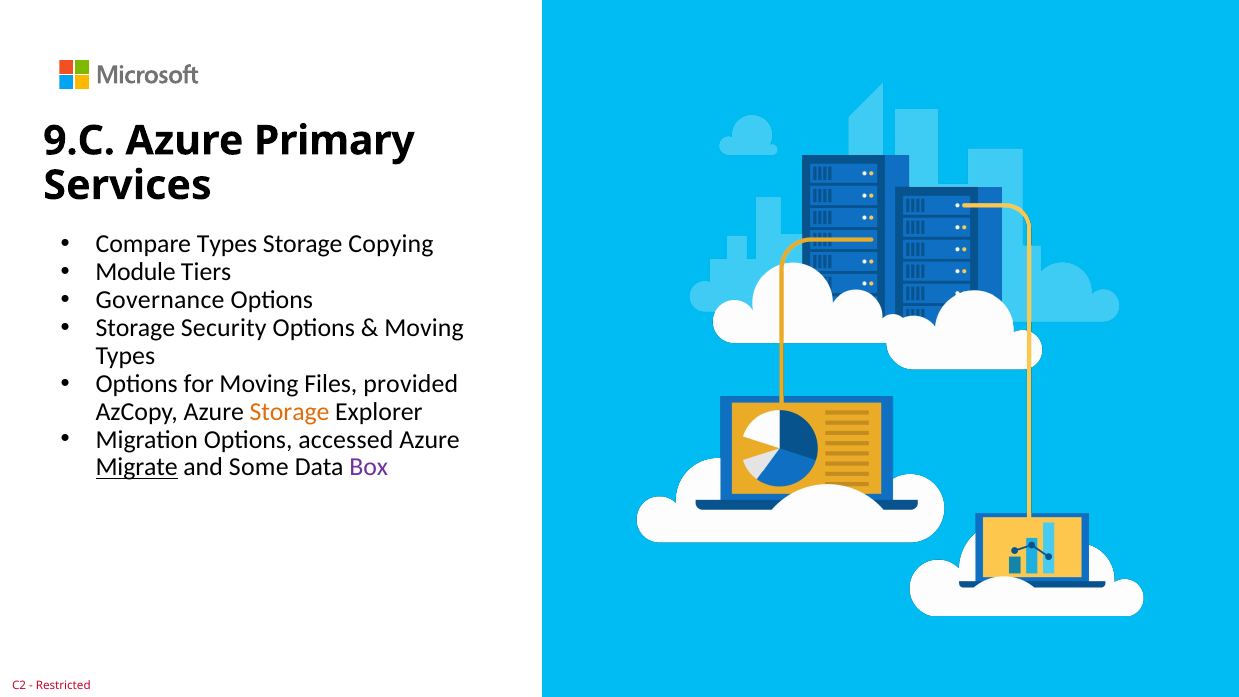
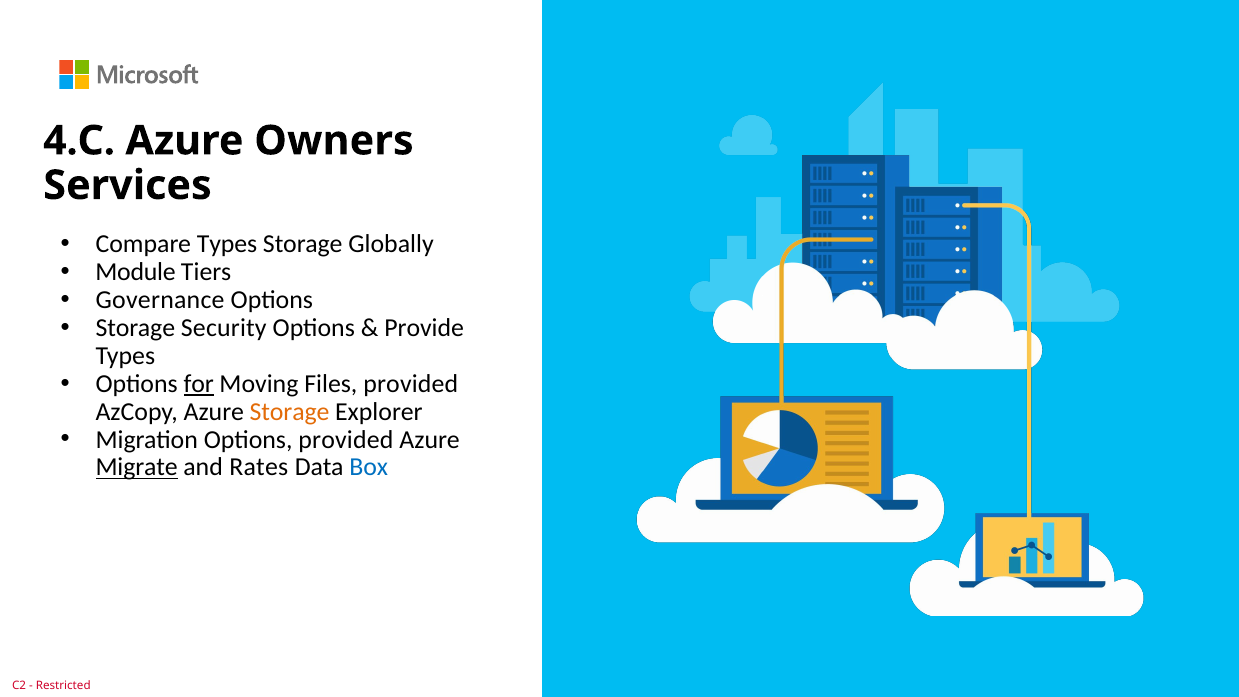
9.C: 9.C -> 4.C
Primary: Primary -> Owners
Copying: Copying -> Globally
Moving at (424, 328): Moving -> Provide
for underline: none -> present
Options accessed: accessed -> provided
Some: Some -> Rates
Box colour: purple -> blue
